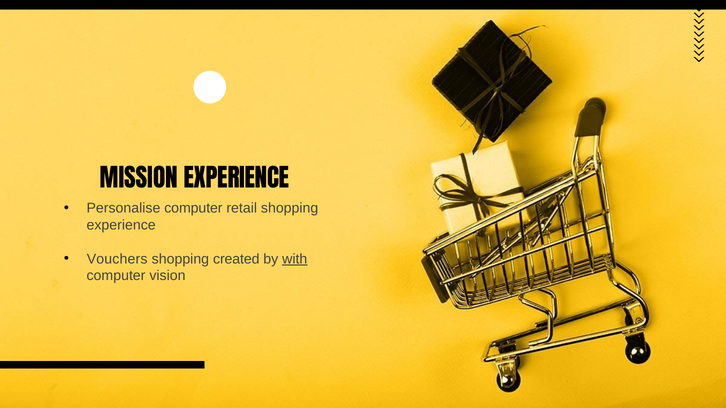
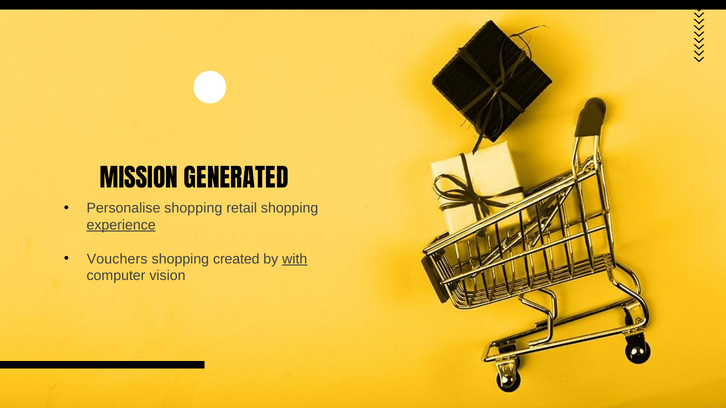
MISSION EXPERIENCE: EXPERIENCE -> GENERATED
Personalise computer: computer -> shopping
experience at (121, 225) underline: none -> present
